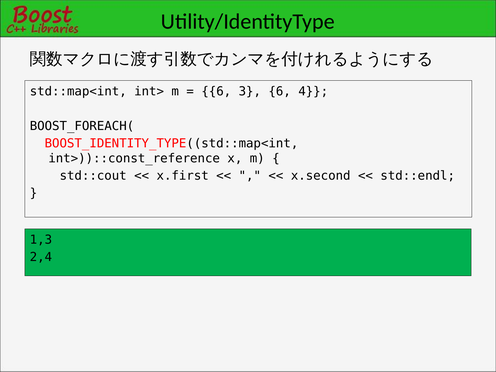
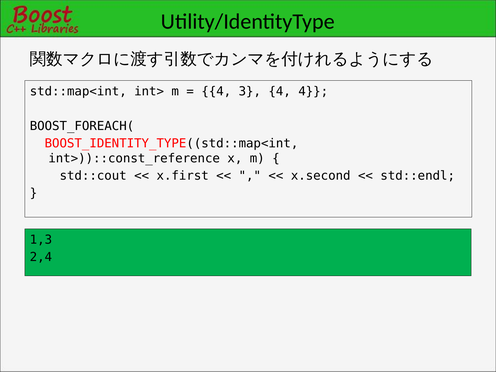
6 at (216, 91): 6 -> 4
3 6: 6 -> 4
